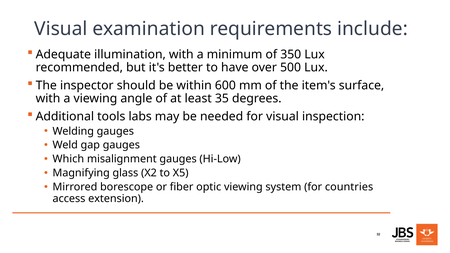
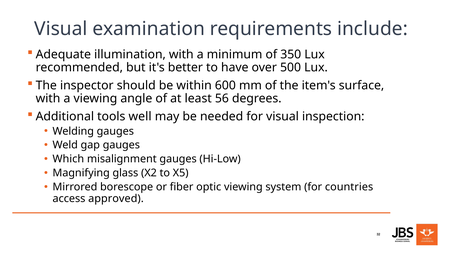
35: 35 -> 56
labs: labs -> well
extension: extension -> approved
